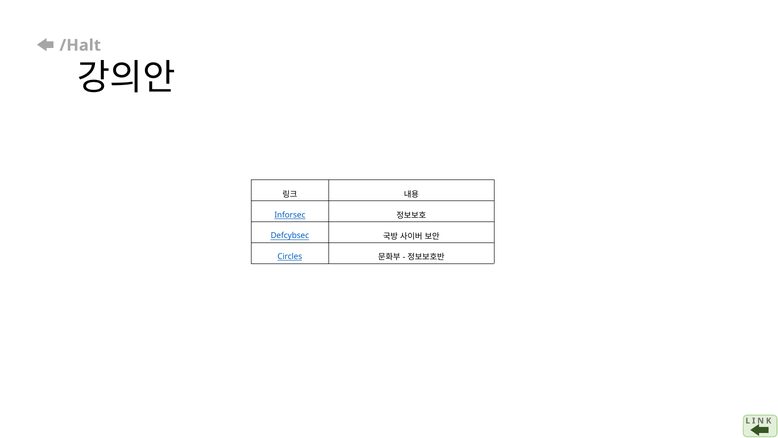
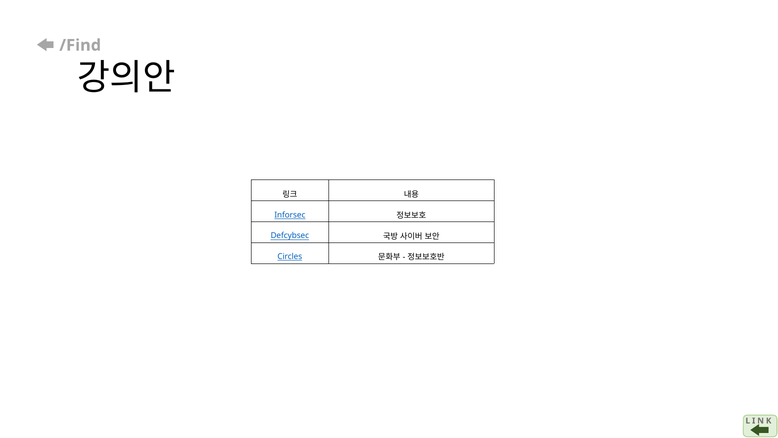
/Halt: /Halt -> /Find
